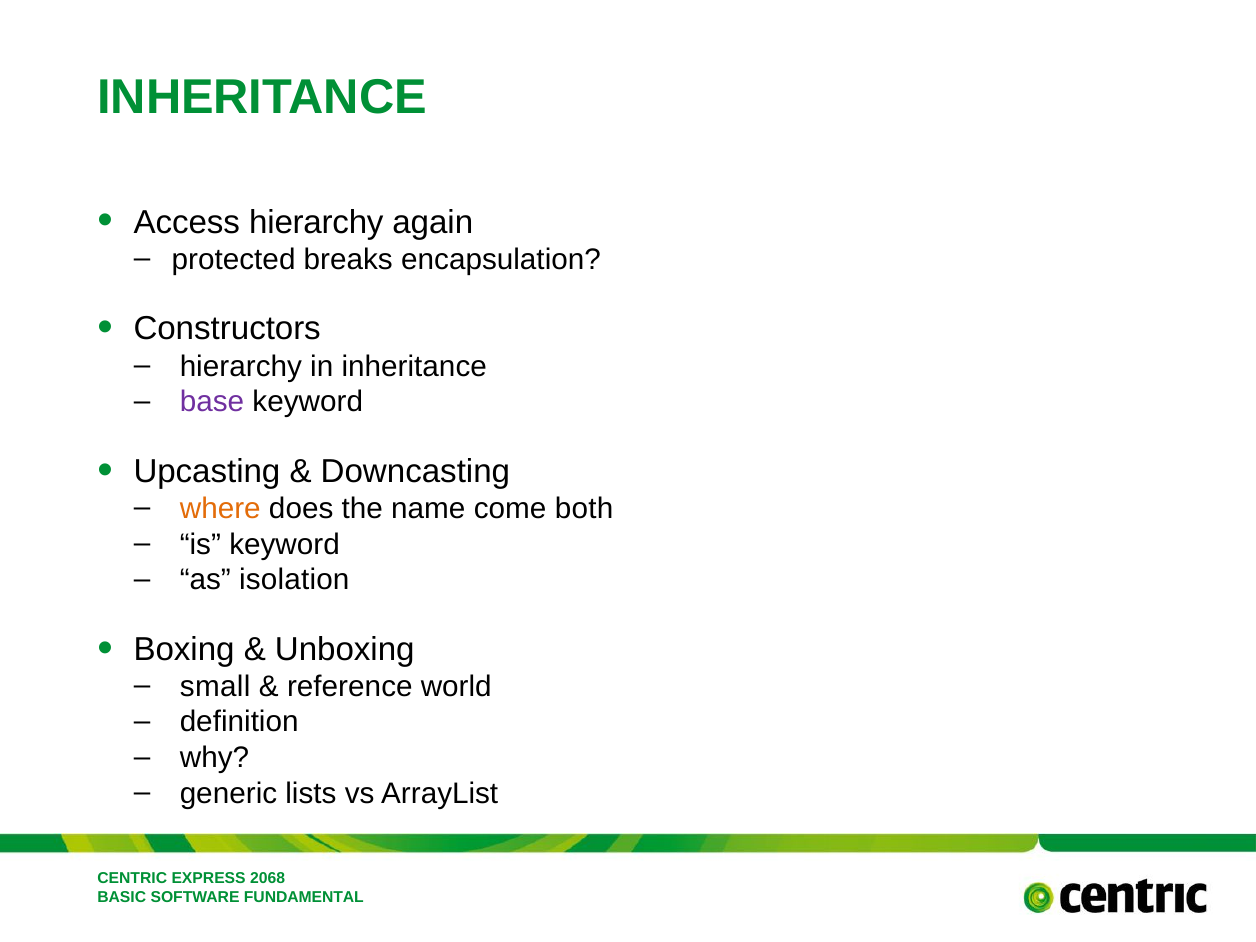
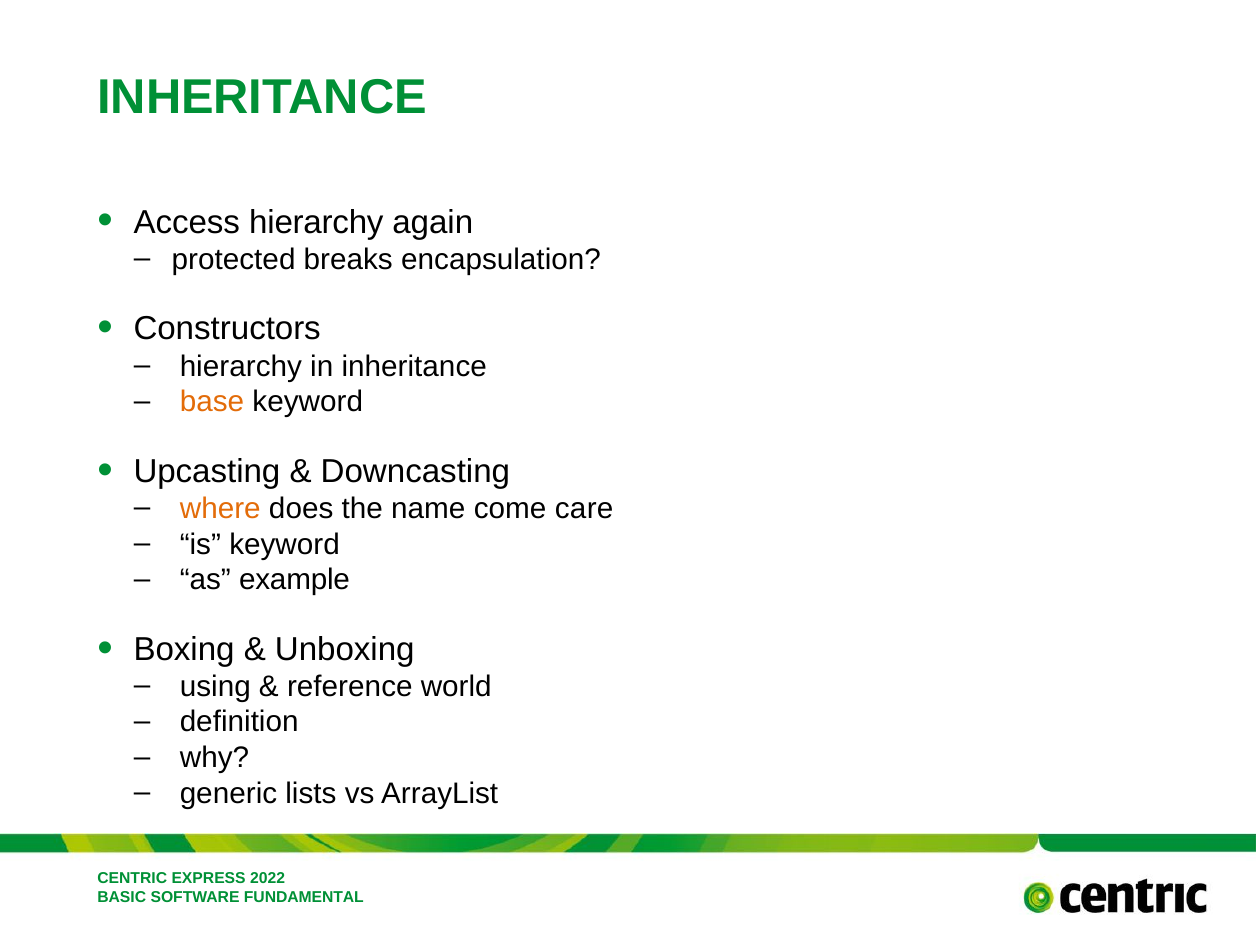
base colour: purple -> orange
both: both -> care
isolation: isolation -> example
small: small -> using
2068: 2068 -> 2022
